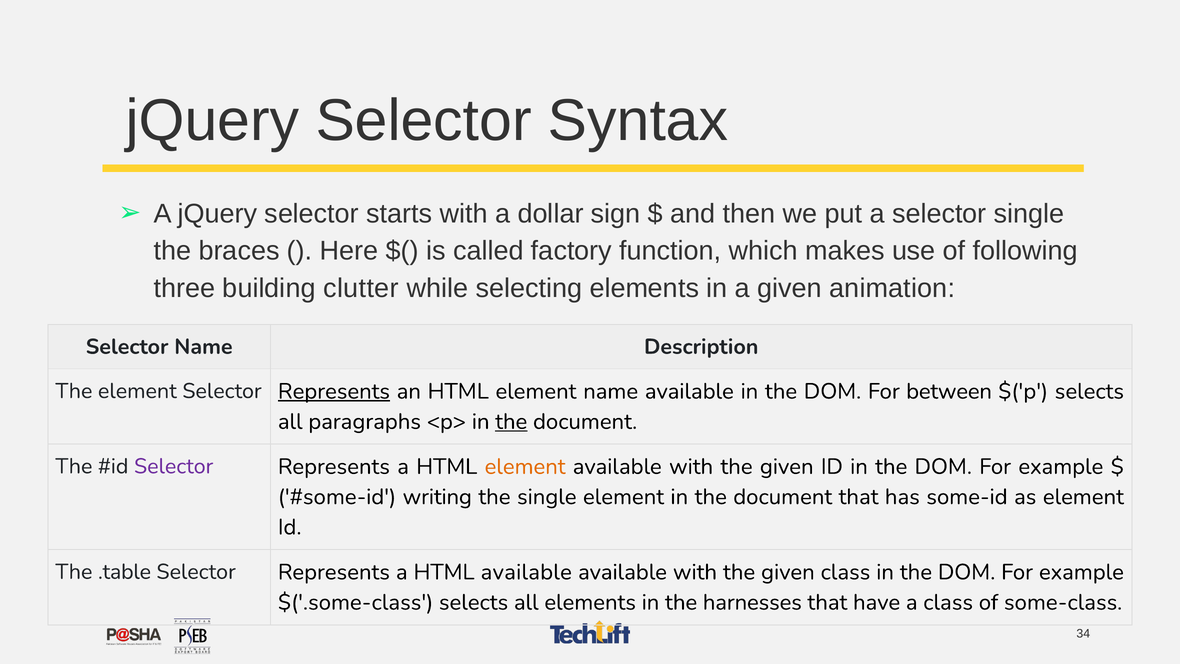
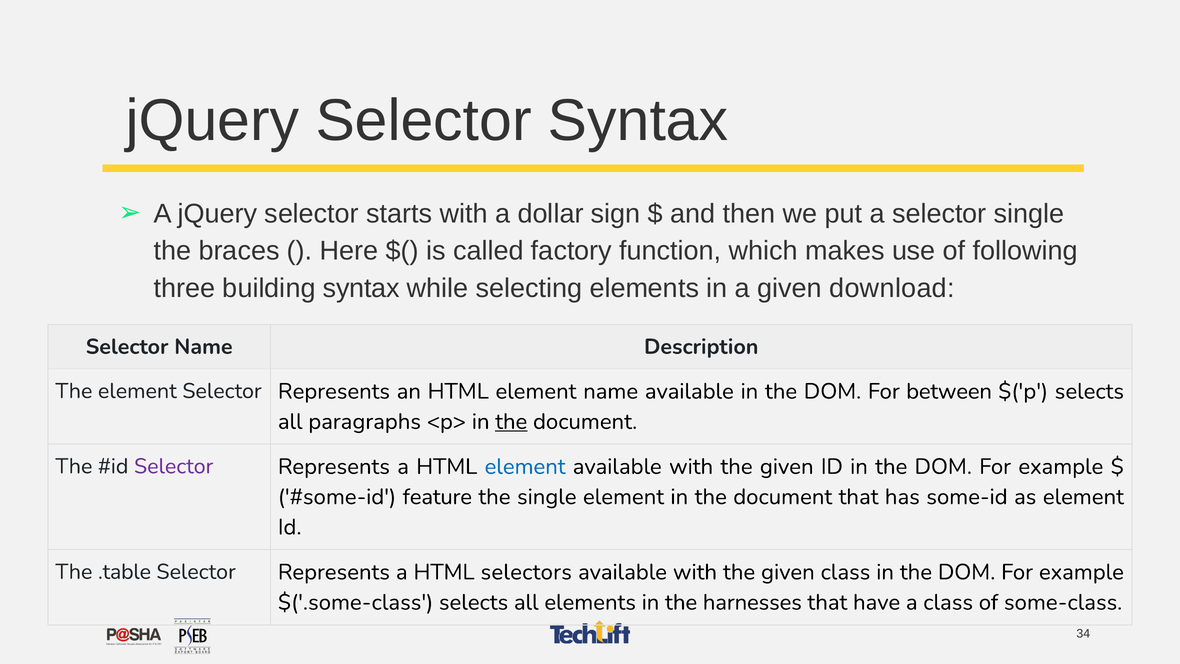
building clutter: clutter -> syntax
animation: animation -> download
Represents at (334, 391) underline: present -> none
element at (525, 466) colour: orange -> blue
writing: writing -> feature
HTML available: available -> selectors
